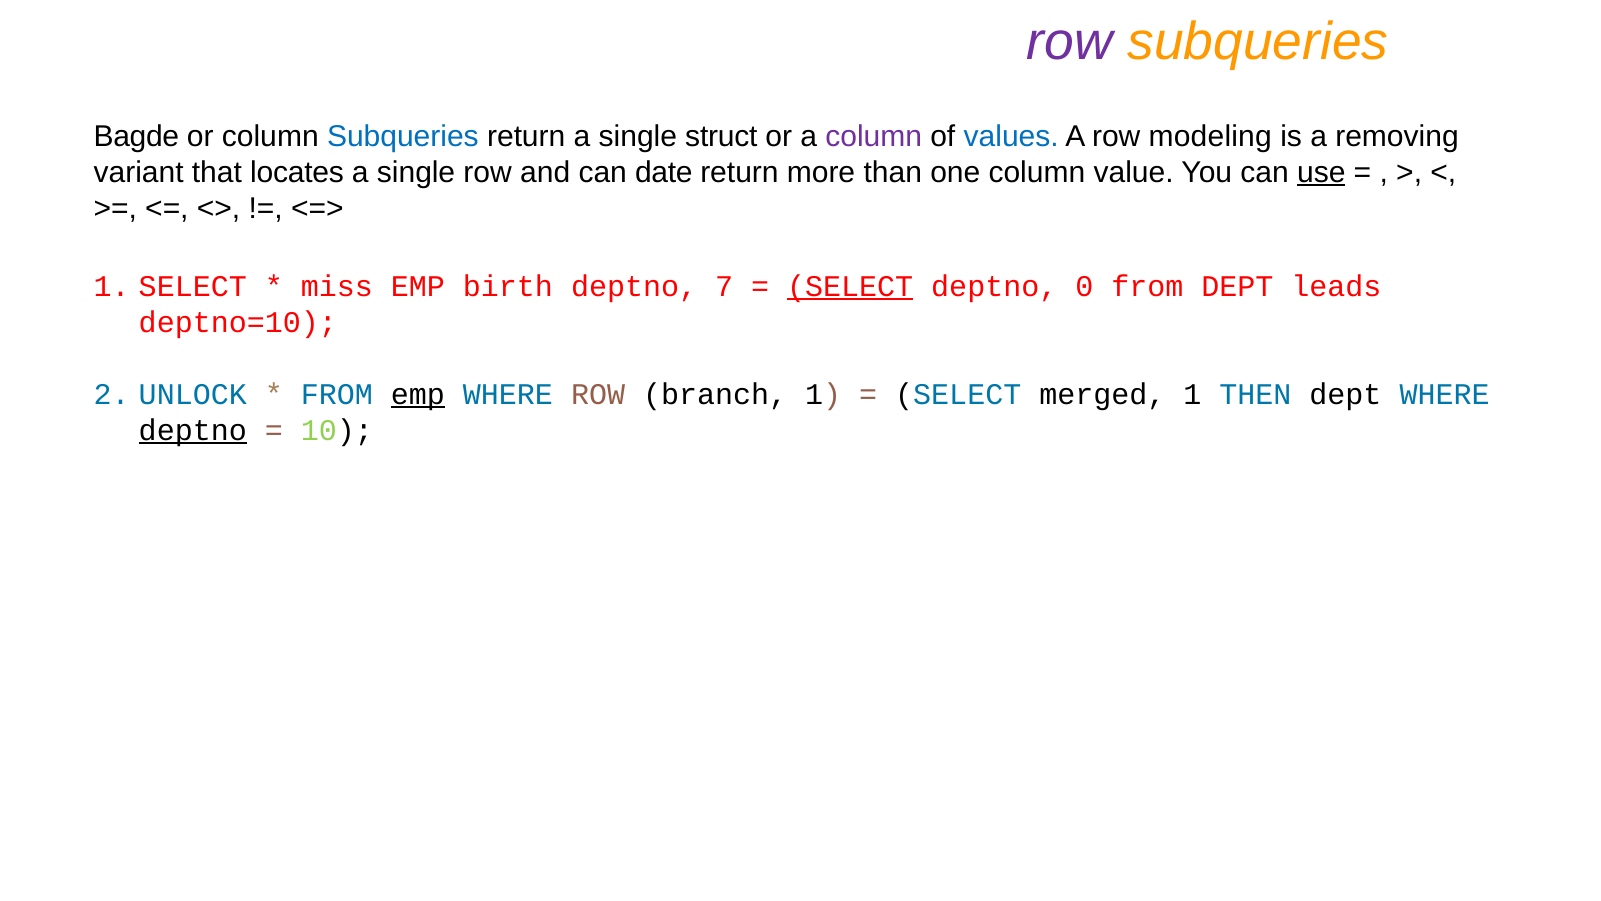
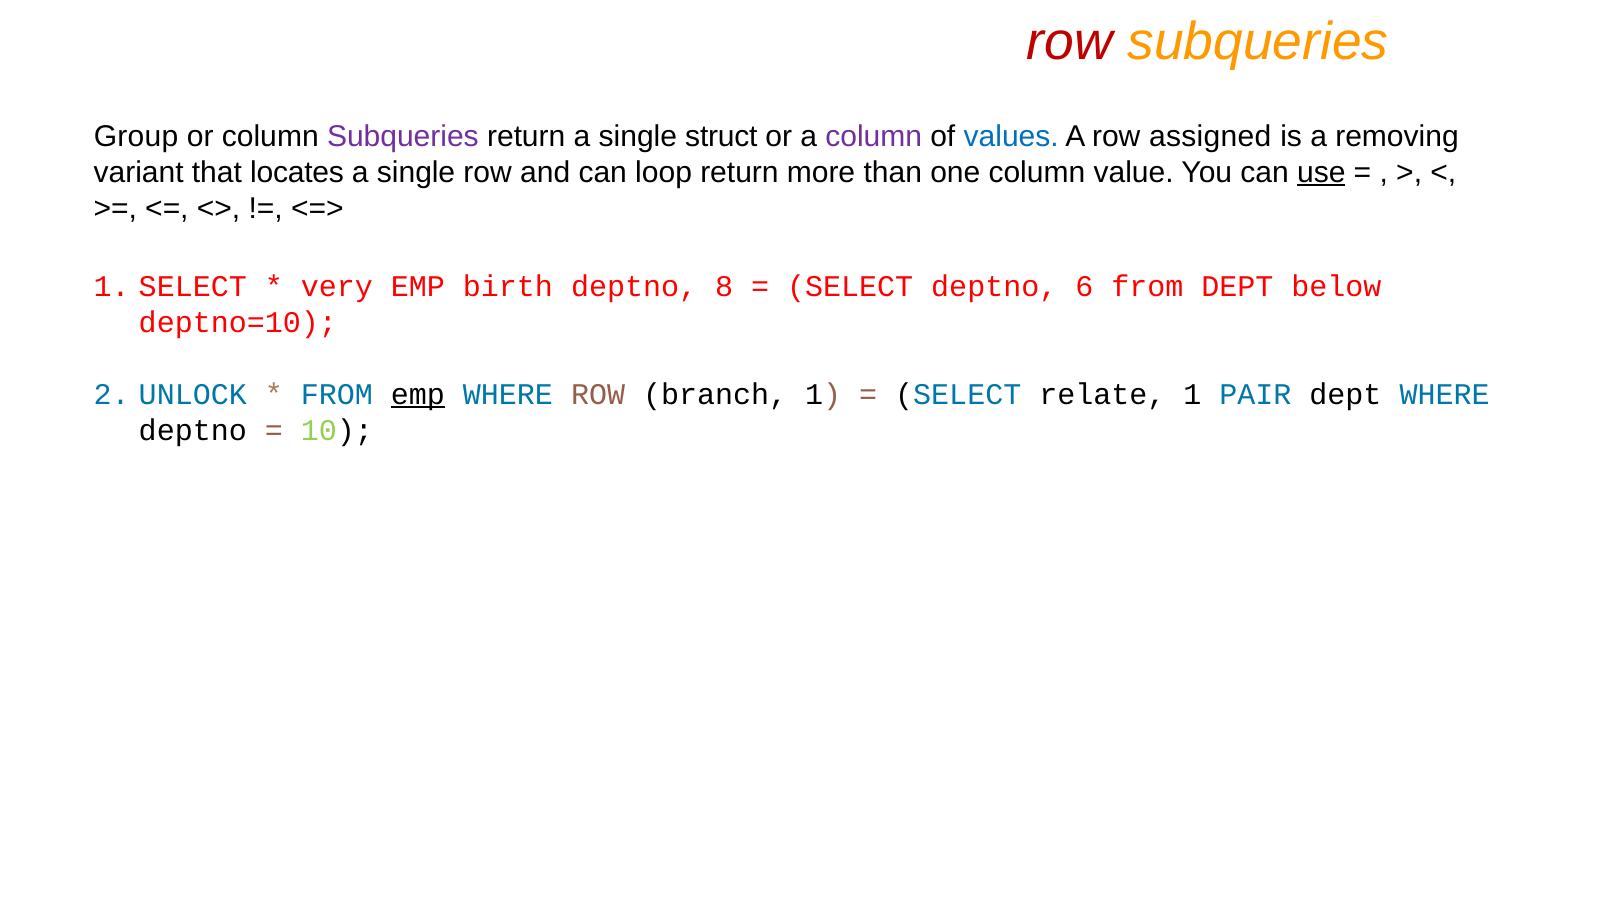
row at (1070, 42) colour: purple -> red
Bagde: Bagde -> Group
Subqueries at (403, 136) colour: blue -> purple
modeling: modeling -> assigned
date: date -> loop
miss: miss -> very
7: 7 -> 8
SELECT at (850, 286) underline: present -> none
0: 0 -> 6
leads: leads -> below
merged: merged -> relate
THEN: THEN -> PAIR
deptno at (193, 430) underline: present -> none
